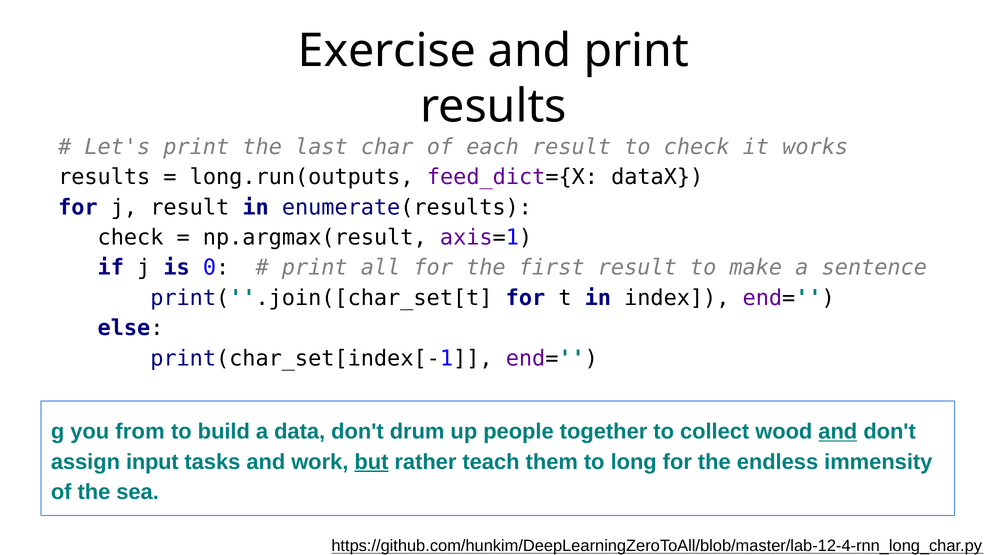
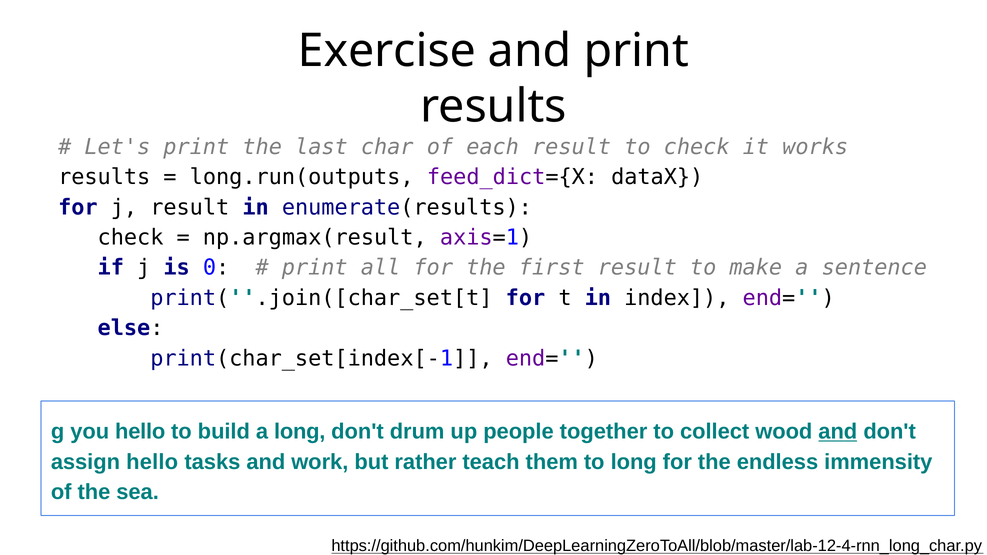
you from: from -> hello
a data: data -> long
assign input: input -> hello
but underline: present -> none
